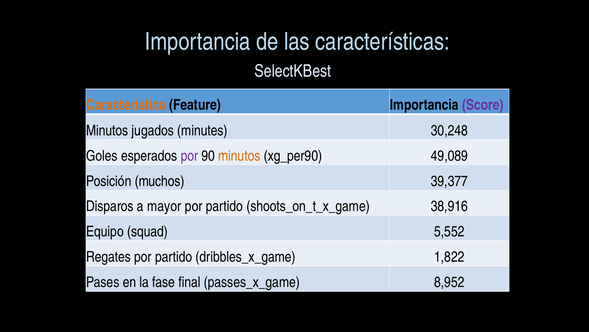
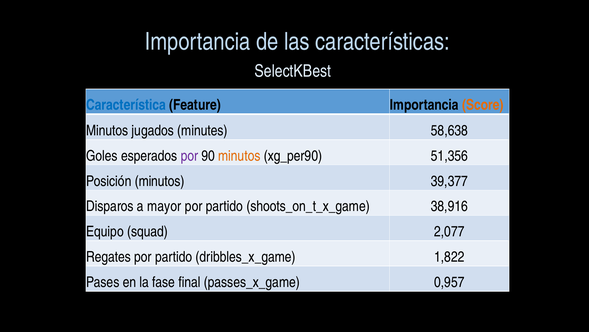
Característica colour: orange -> blue
Score colour: purple -> orange
30,248: 30,248 -> 58,638
49,089: 49,089 -> 51,356
Posición muchos: muchos -> minutos
5,552: 5,552 -> 2,077
8,952: 8,952 -> 0,957
